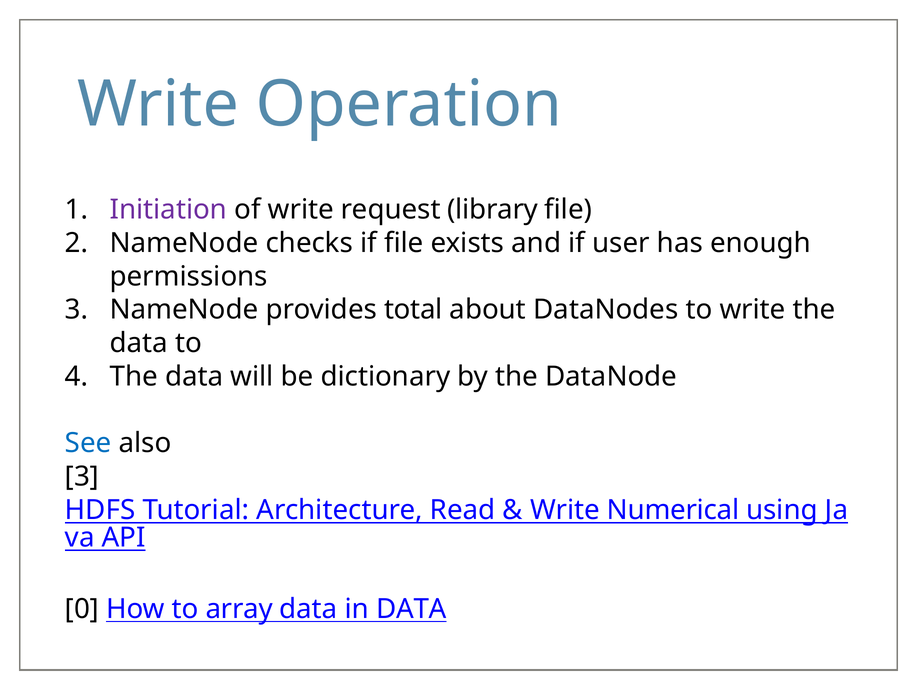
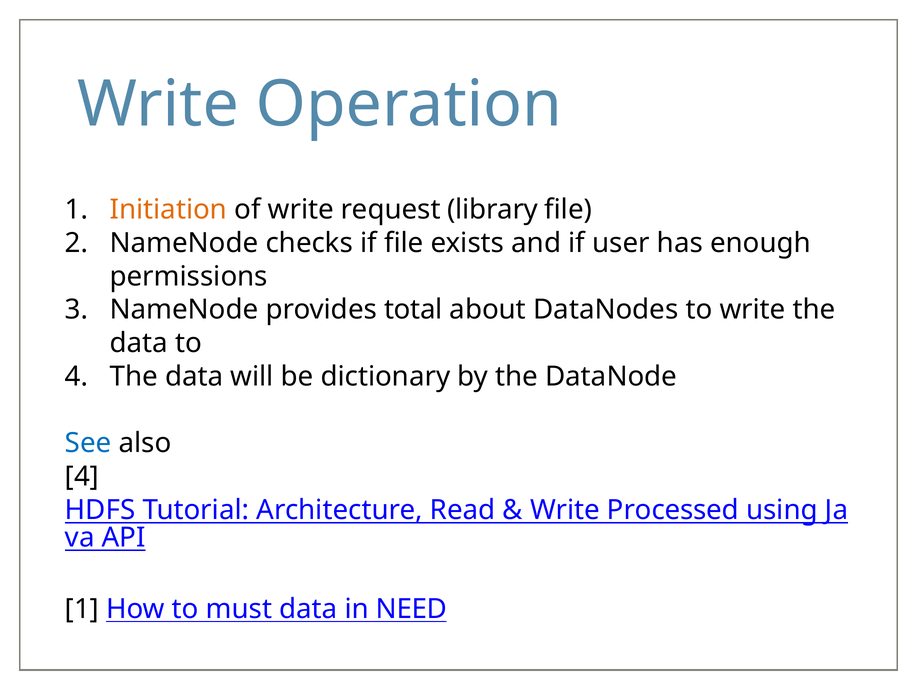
Initiation colour: purple -> orange
3 at (82, 476): 3 -> 4
Numerical: Numerical -> Processed
0 at (82, 609): 0 -> 1
array: array -> must
in DATA: DATA -> NEED
